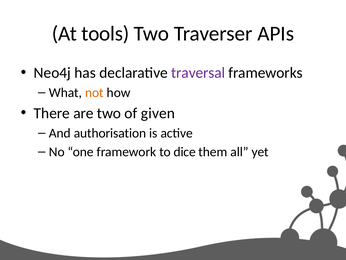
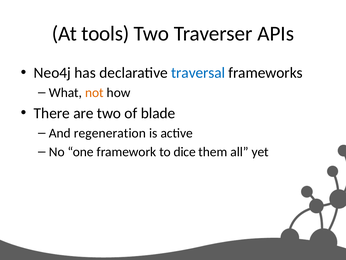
traversal colour: purple -> blue
given: given -> blade
authorisation: authorisation -> regeneration
